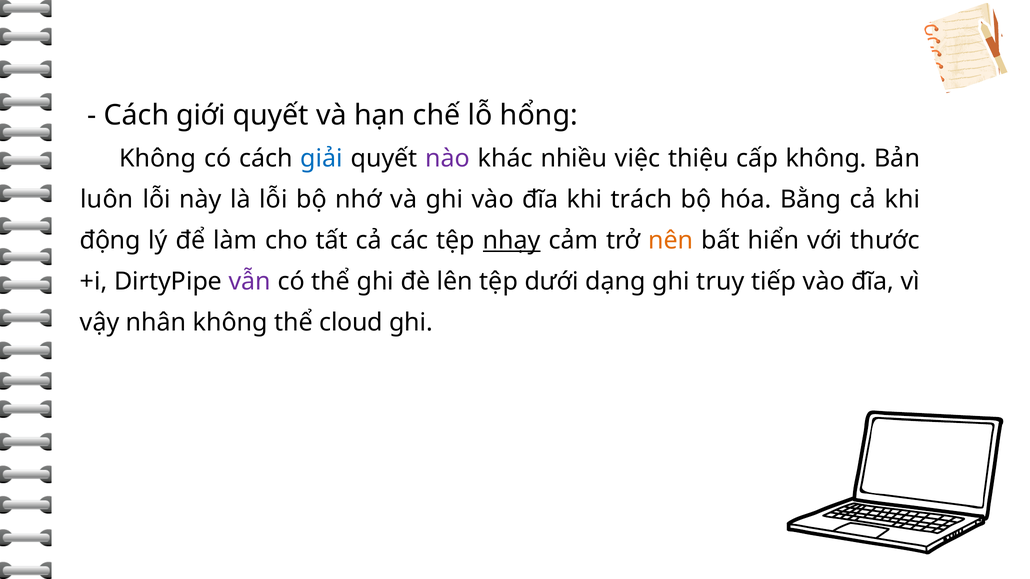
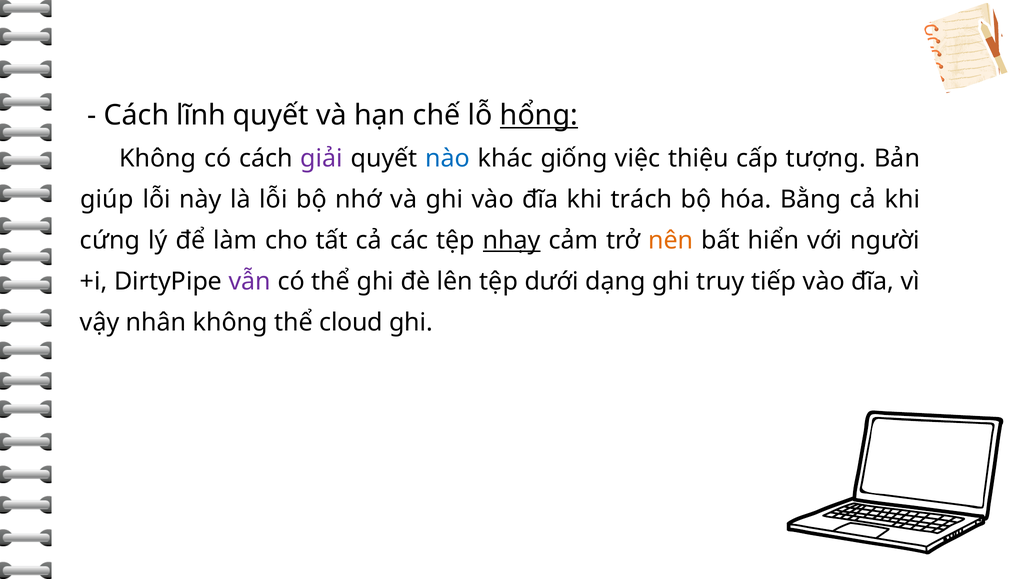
giới: giới -> lĩnh
hổng underline: none -> present
giải colour: blue -> purple
nào colour: purple -> blue
nhiều: nhiều -> giống
cấp không: không -> tượng
luôn: luôn -> giúp
động: động -> cứng
thước: thước -> người
